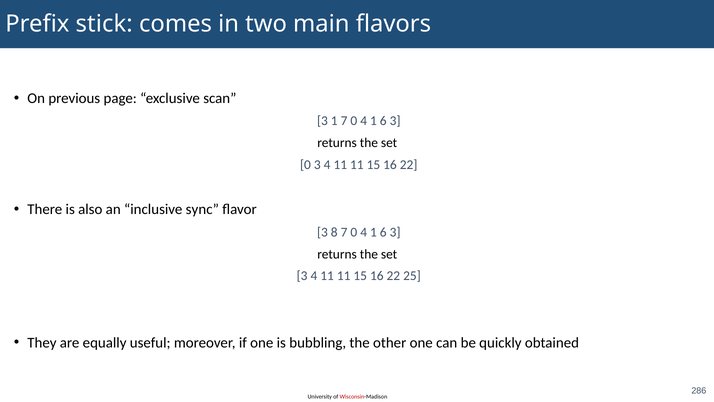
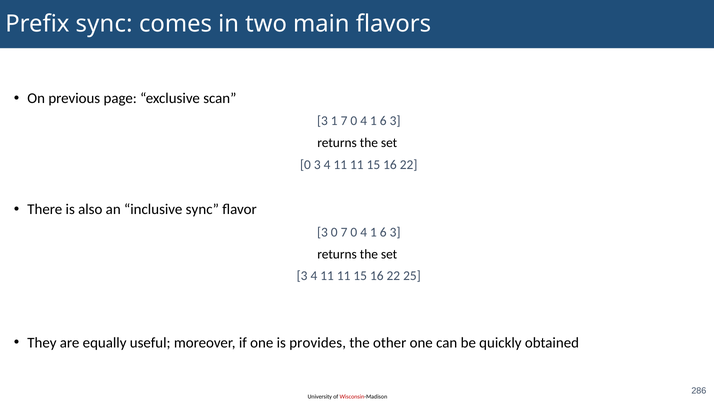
Prefix stick: stick -> sync
3 8: 8 -> 0
bubbling: bubbling -> provides
